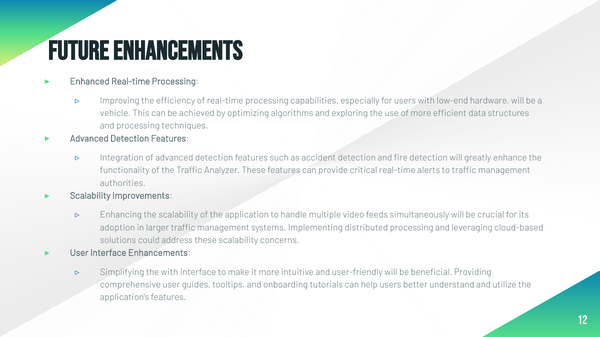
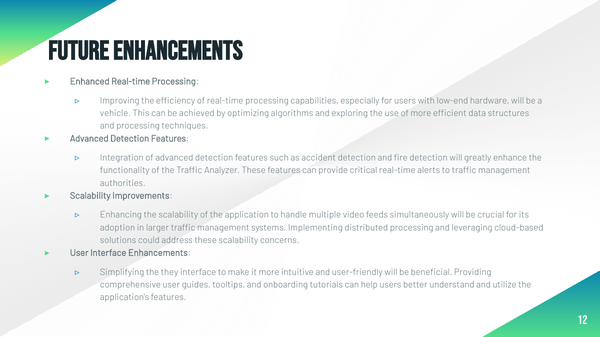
the with: with -> they
